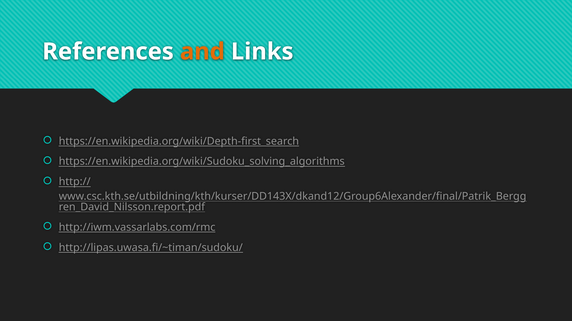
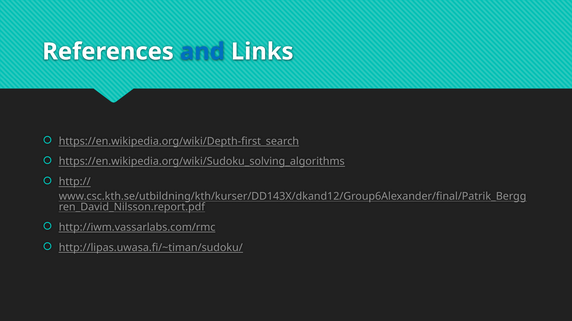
and colour: orange -> blue
